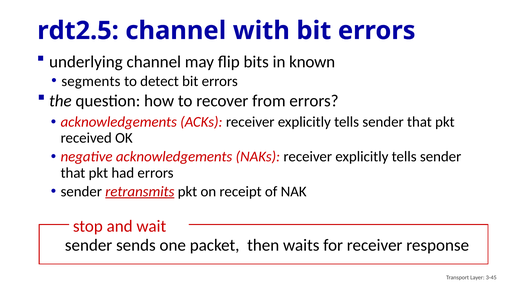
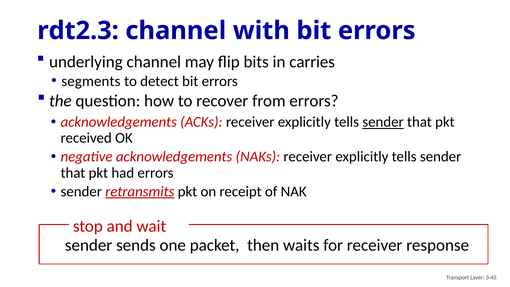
rdt2.5: rdt2.5 -> rdt2.3
known: known -> carries
sender at (383, 122) underline: none -> present
